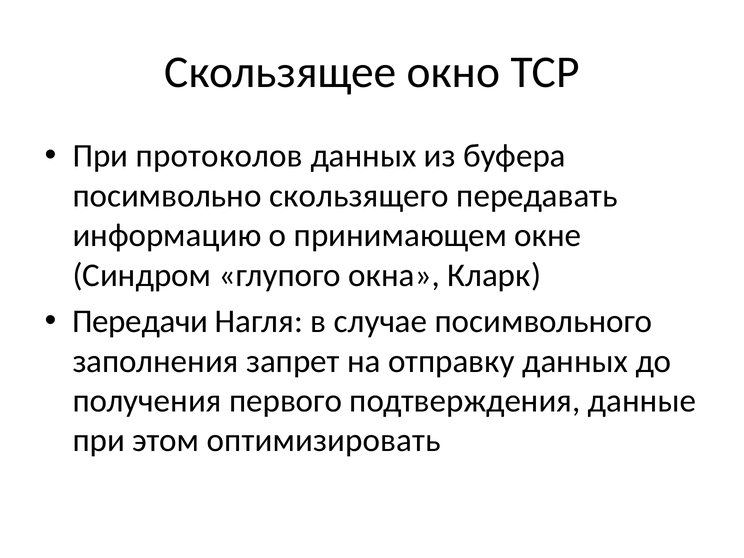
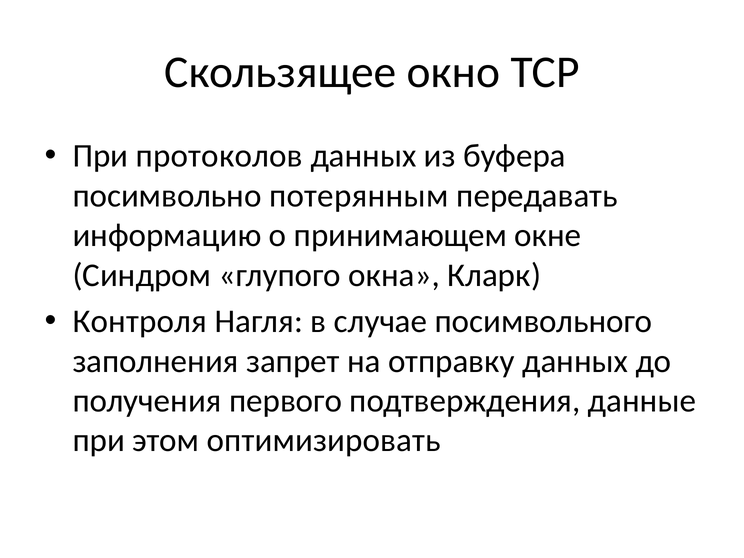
скользящего: скользящего -> потерянным
Передачи: Передачи -> Контроля
